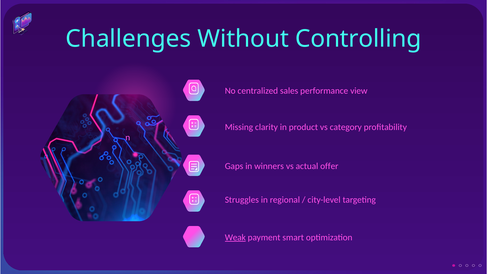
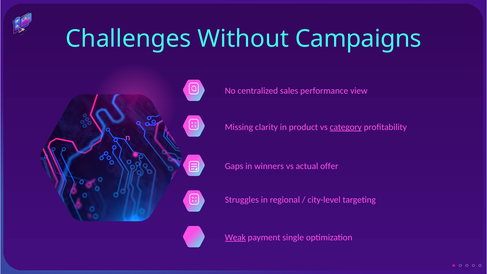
Controlling: Controlling -> Campaigns
category underline: none -> present
smart: smart -> single
